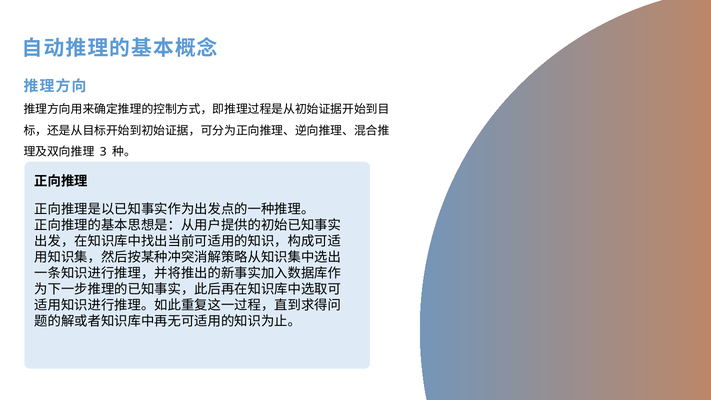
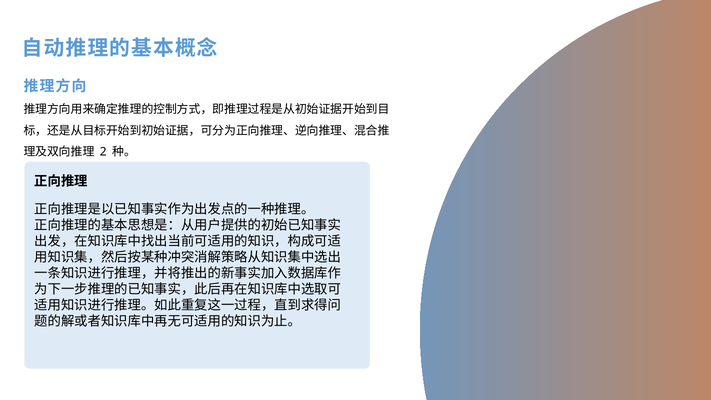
3: 3 -> 2
